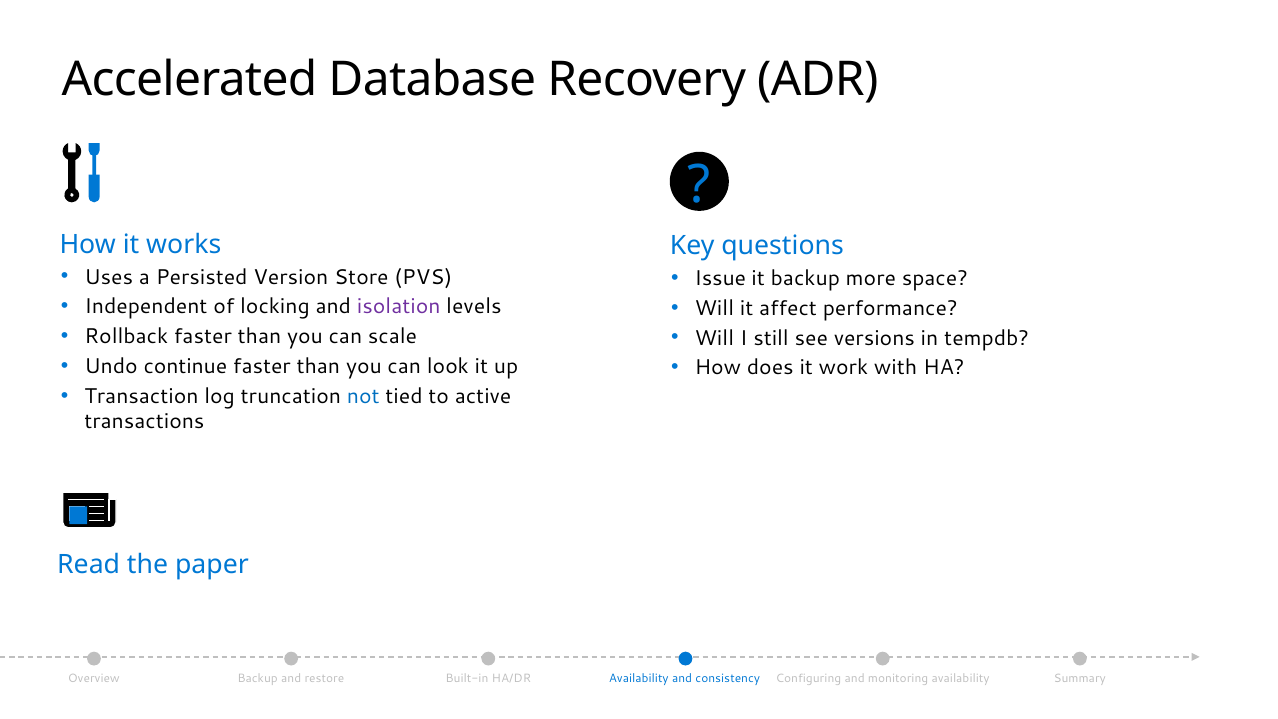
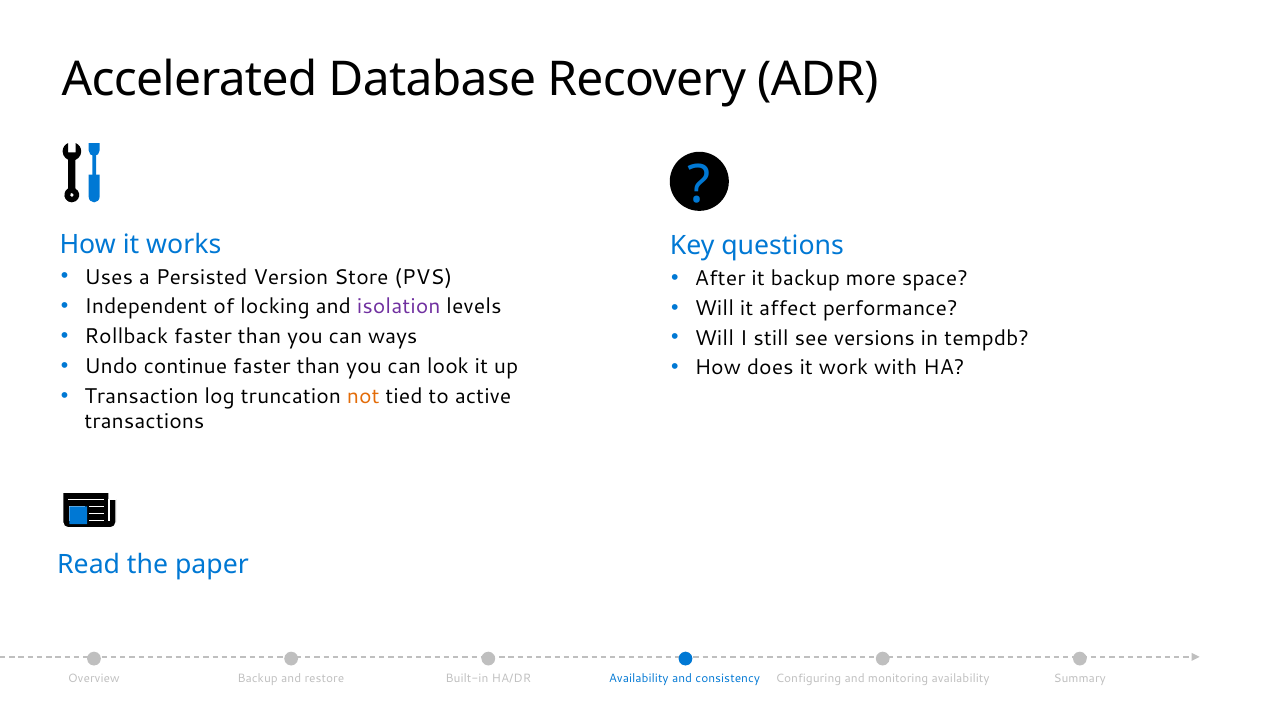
Issue: Issue -> After
scale: scale -> ways
not colour: blue -> orange
